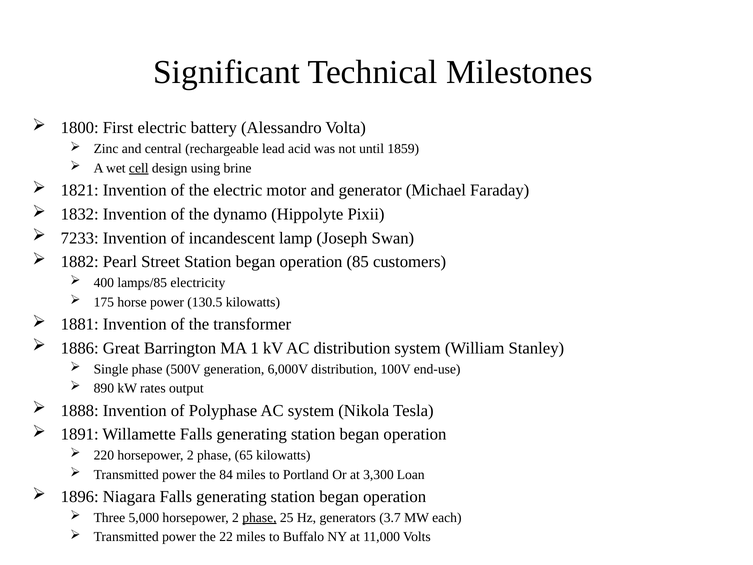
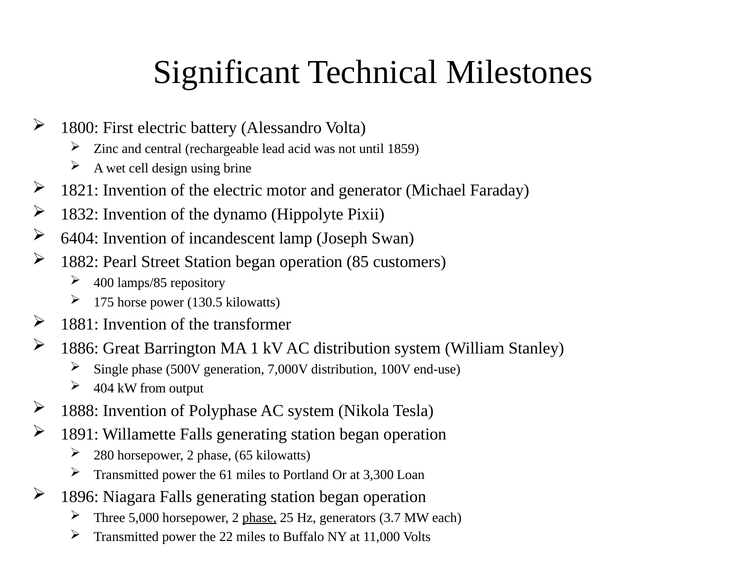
cell underline: present -> none
7233: 7233 -> 6404
electricity: electricity -> repository
6,000V: 6,000V -> 7,000V
890: 890 -> 404
rates: rates -> from
220: 220 -> 280
84: 84 -> 61
